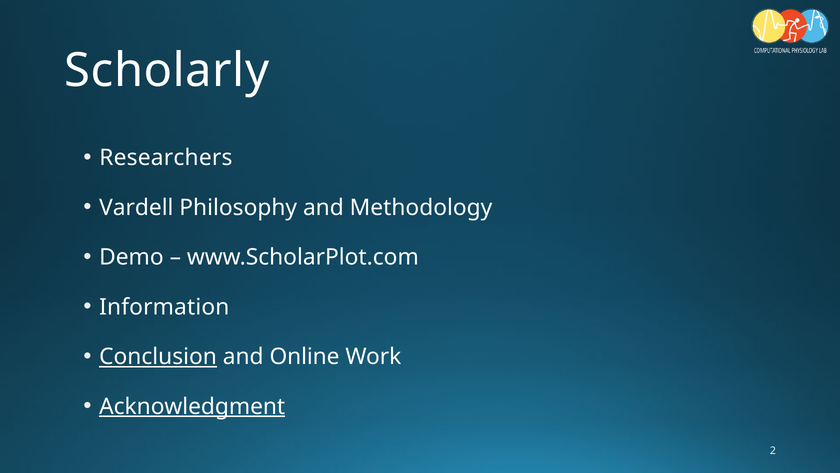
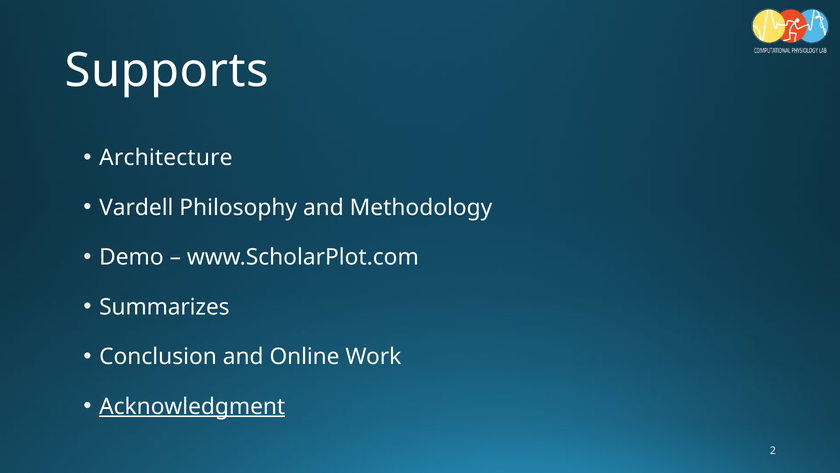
Scholarly: Scholarly -> Supports
Researchers: Researchers -> Architecture
Information: Information -> Summarizes
Conclusion underline: present -> none
